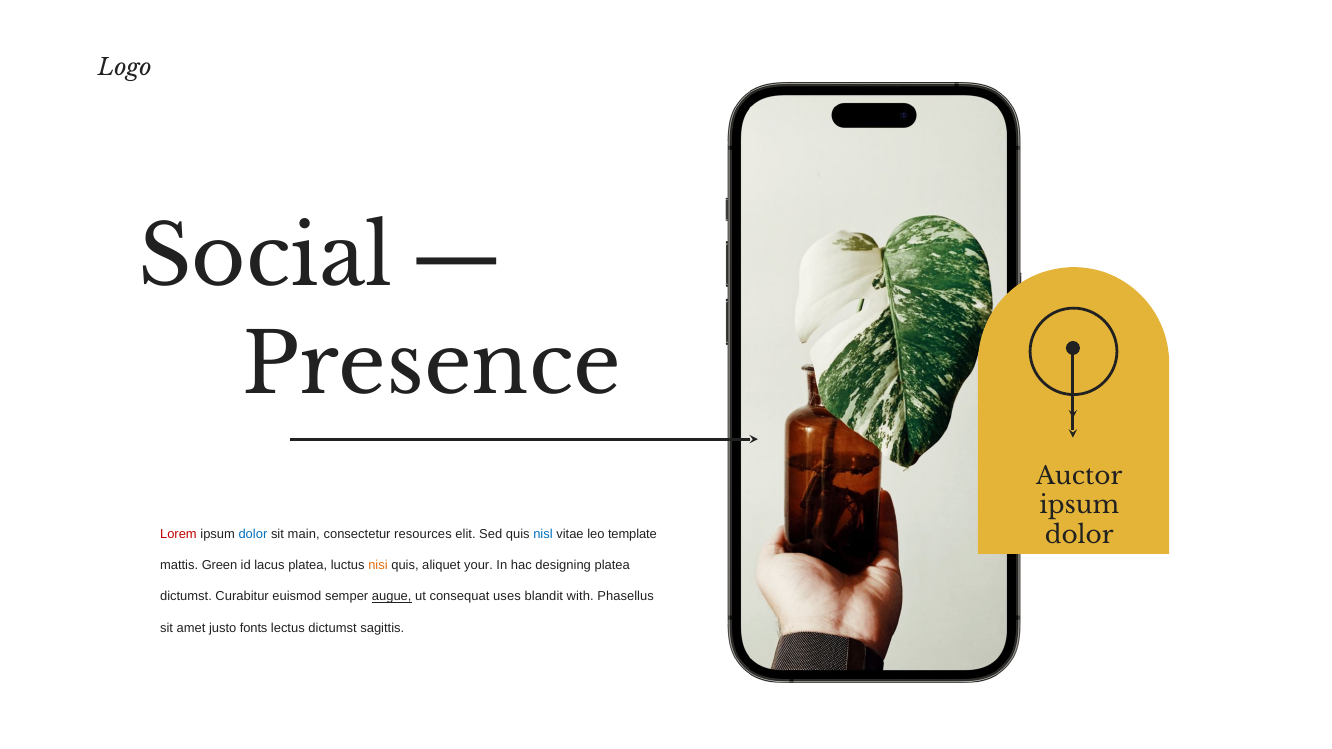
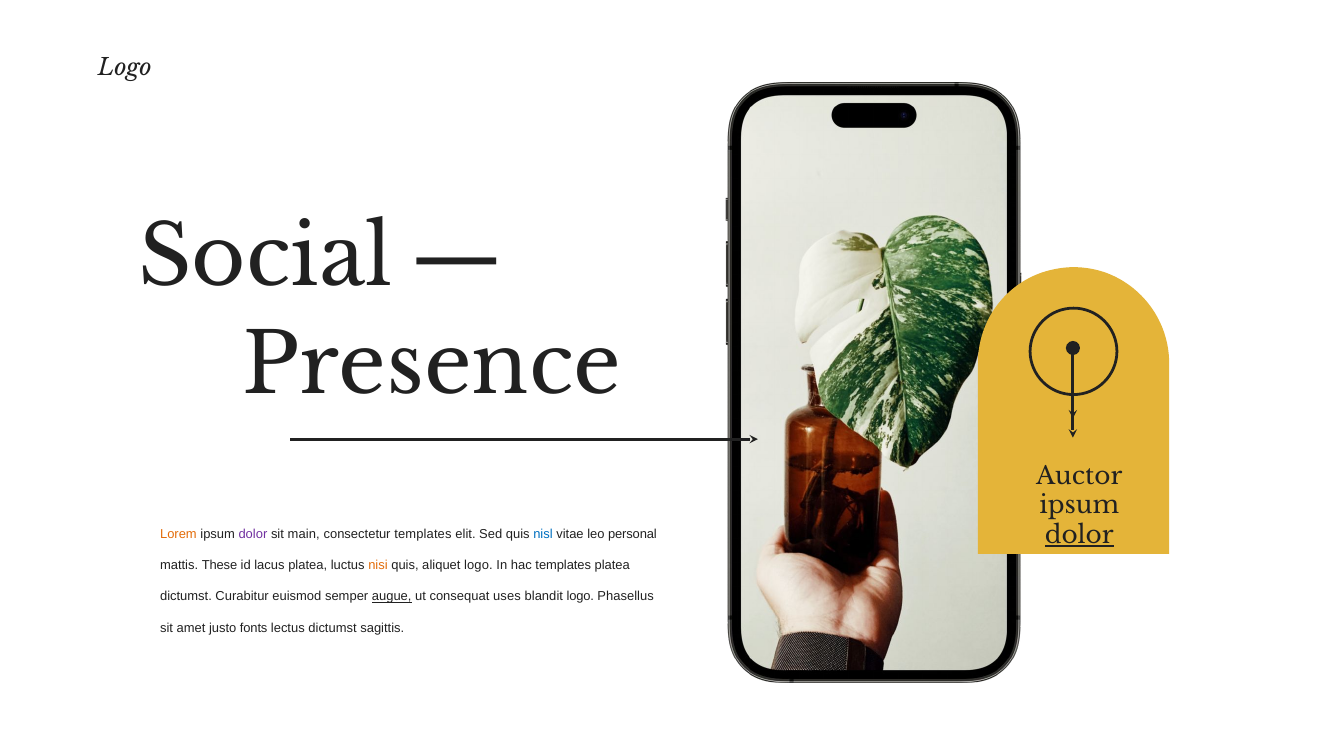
dolor at (1079, 536) underline: none -> present
Lorem colour: red -> orange
dolor at (253, 535) colour: blue -> purple
consectetur resources: resources -> templates
template: template -> personal
Green: Green -> These
aliquet your: your -> logo
hac designing: designing -> templates
blandit with: with -> logo
